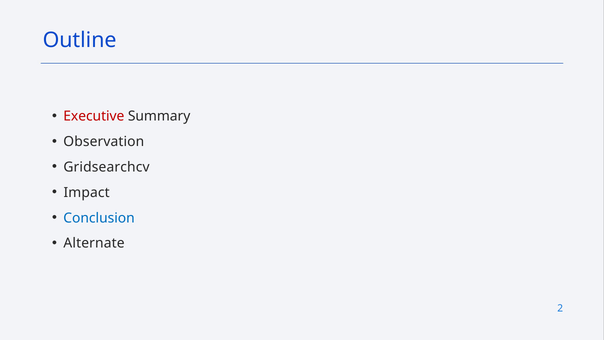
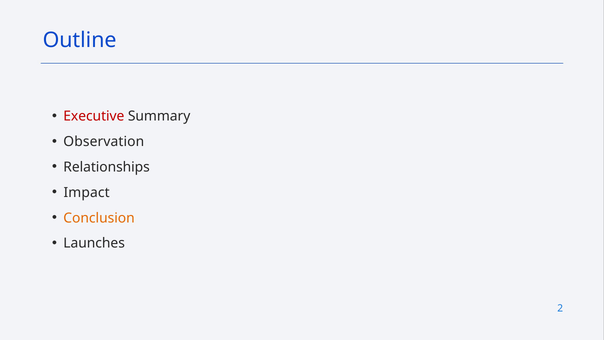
Gridsearchcv: Gridsearchcv -> Relationships
Conclusion colour: blue -> orange
Alternate: Alternate -> Launches
